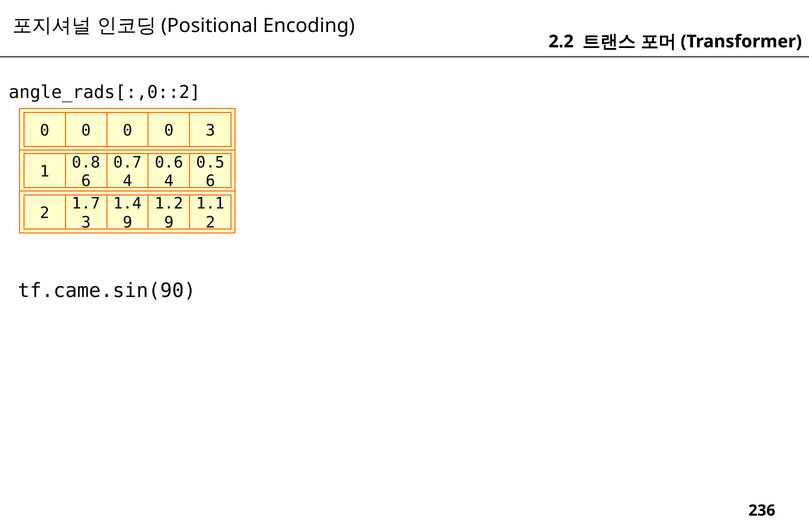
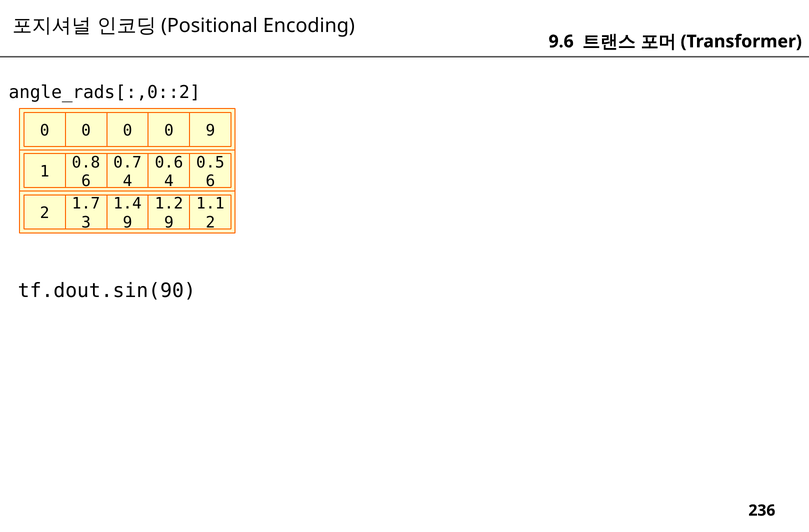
2.2: 2.2 -> 9.6
0 3: 3 -> 9
tf.came.sin(90: tf.came.sin(90 -> tf.dout.sin(90
